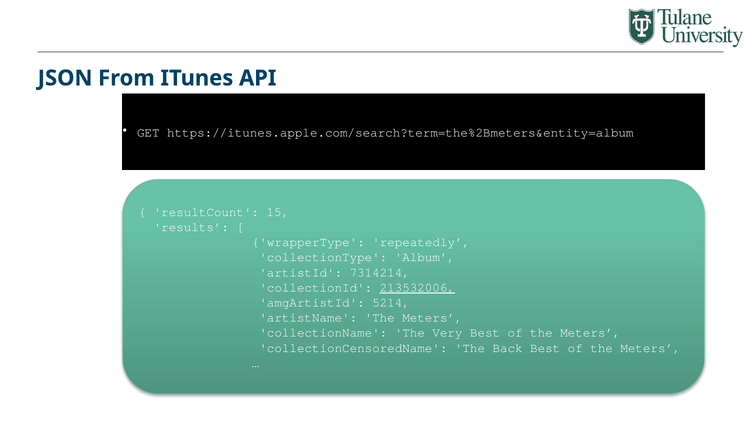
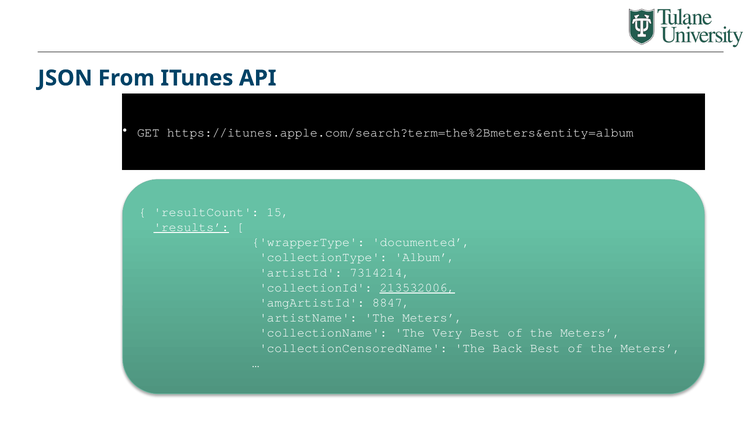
results underline: none -> present
repeatedly: repeatedly -> documented
5214: 5214 -> 8847
